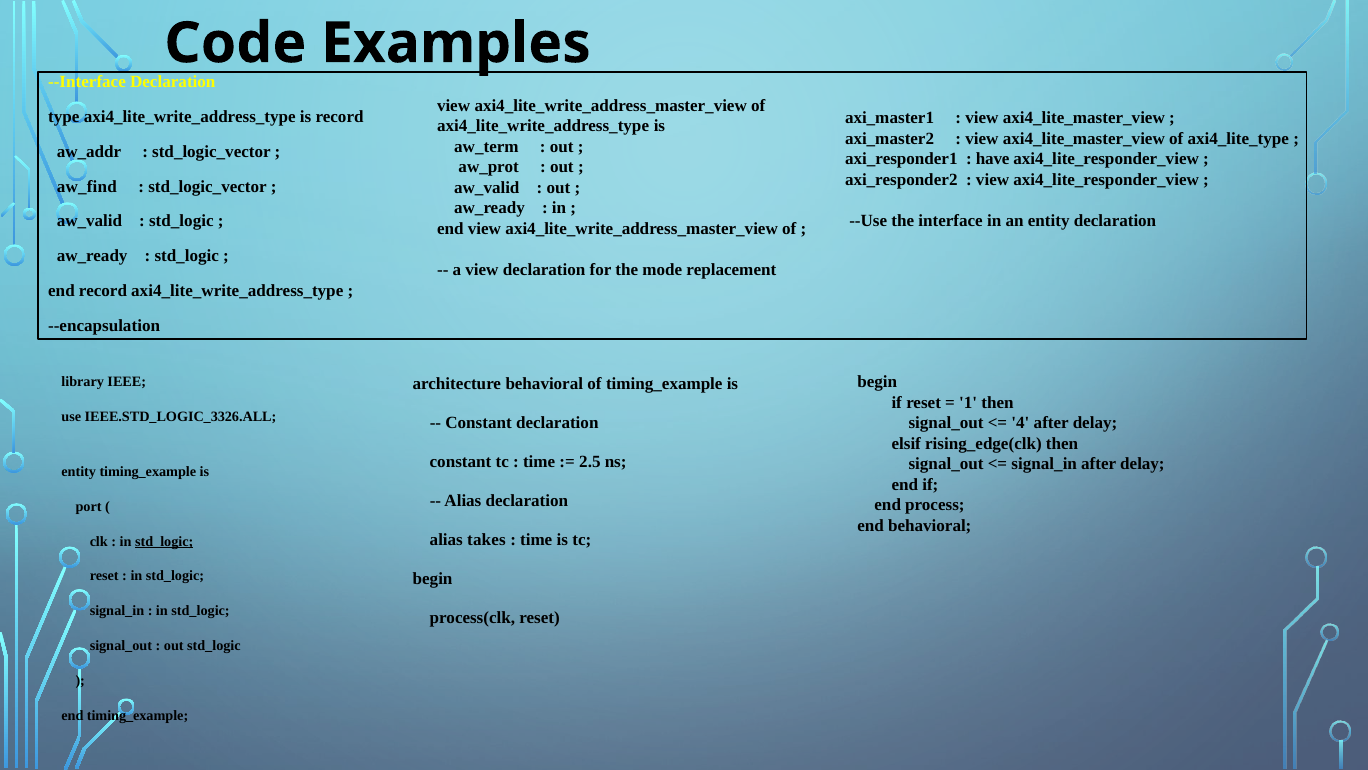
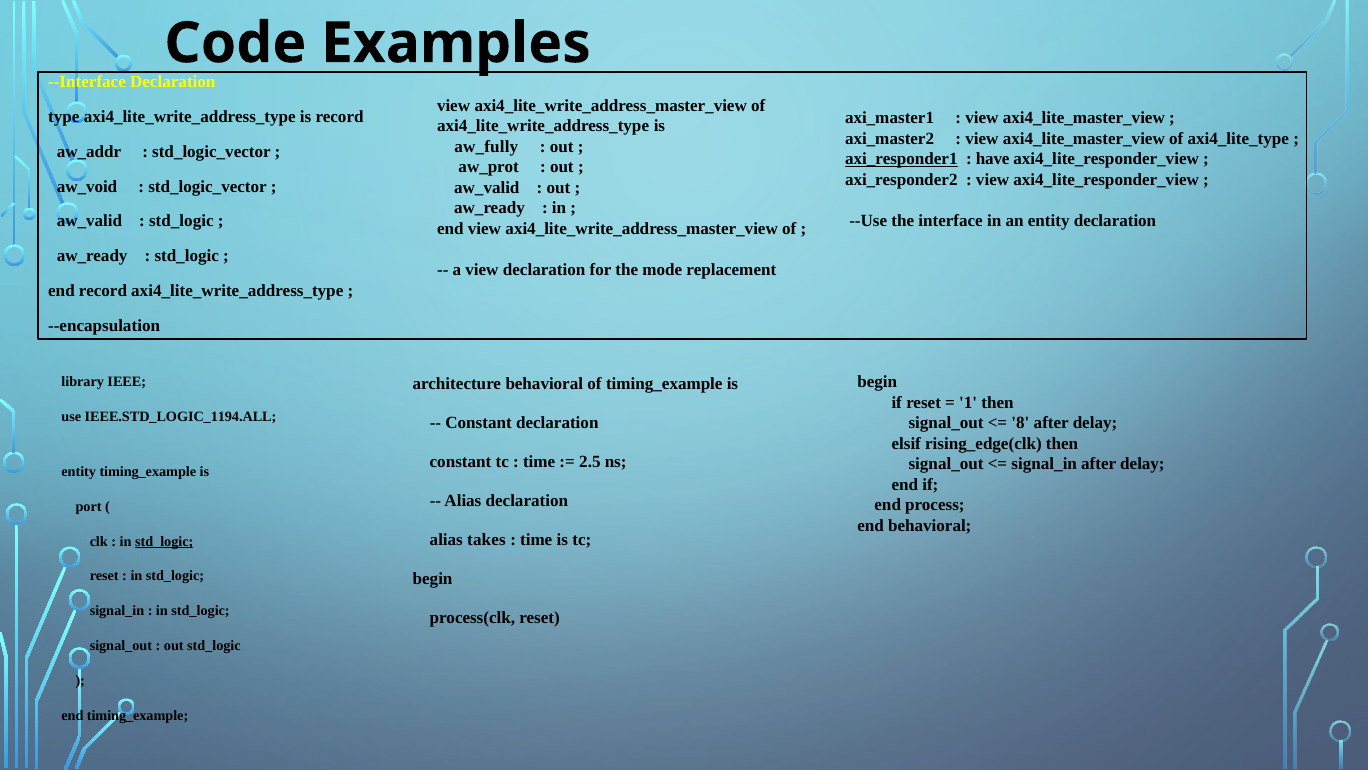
aw_term: aw_term -> aw_fully
axi_responder1 underline: none -> present
aw_find: aw_find -> aw_void
IEEE.STD_LOGIC_3326.ALL: IEEE.STD_LOGIC_3326.ALL -> IEEE.STD_LOGIC_1194.ALL
4: 4 -> 8
